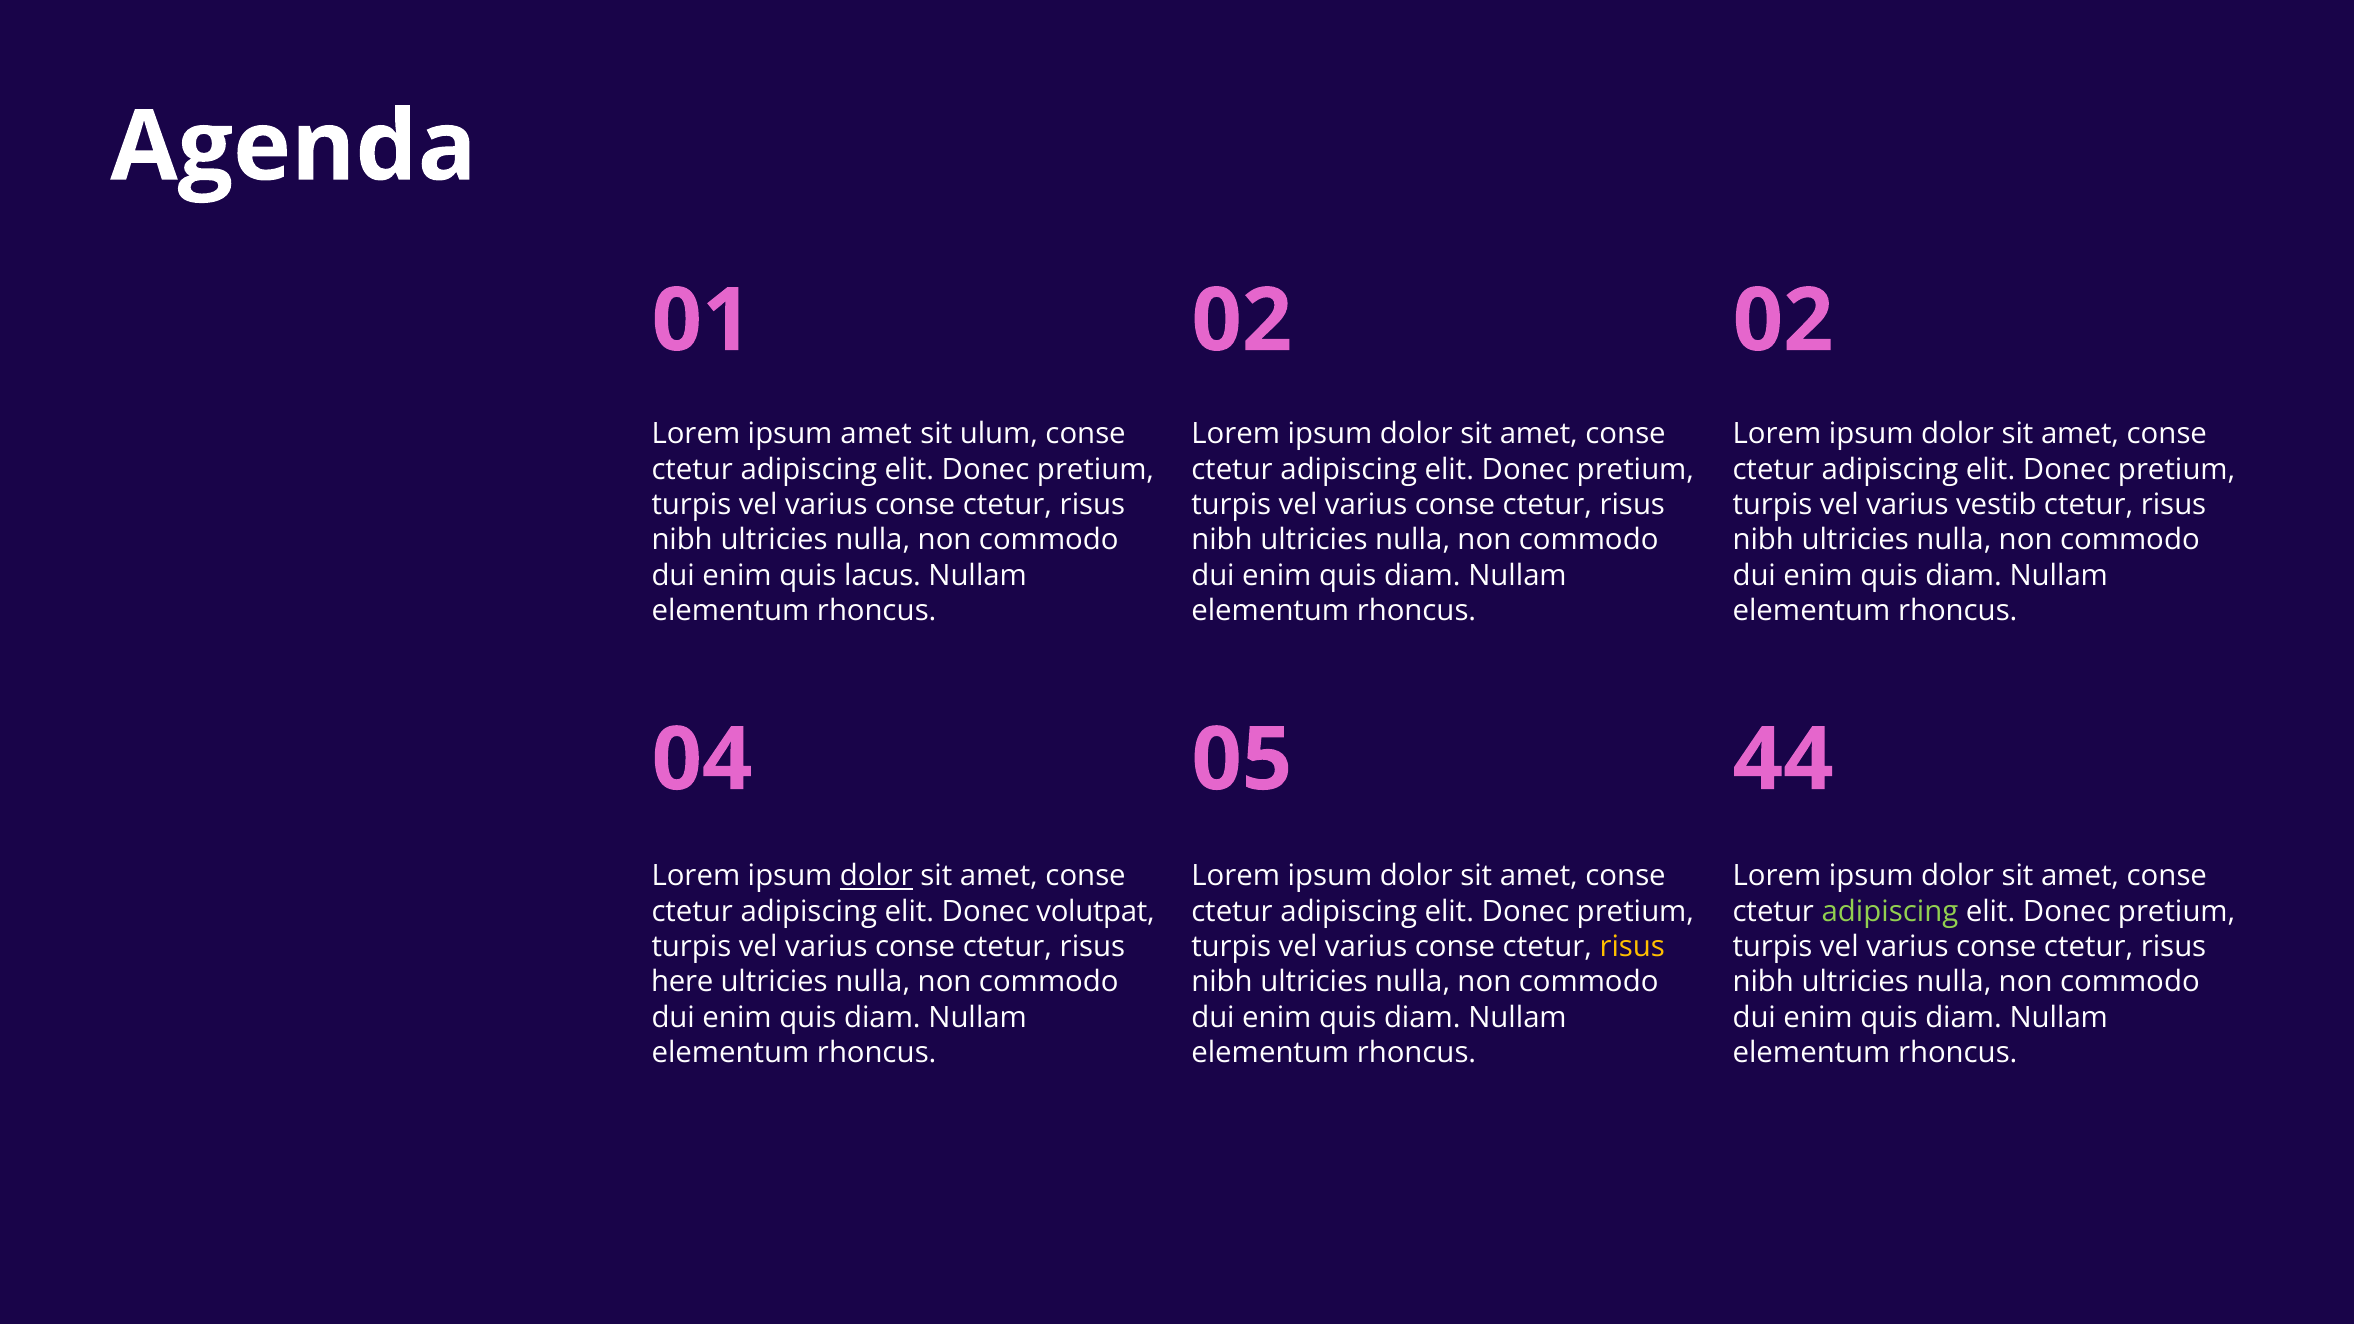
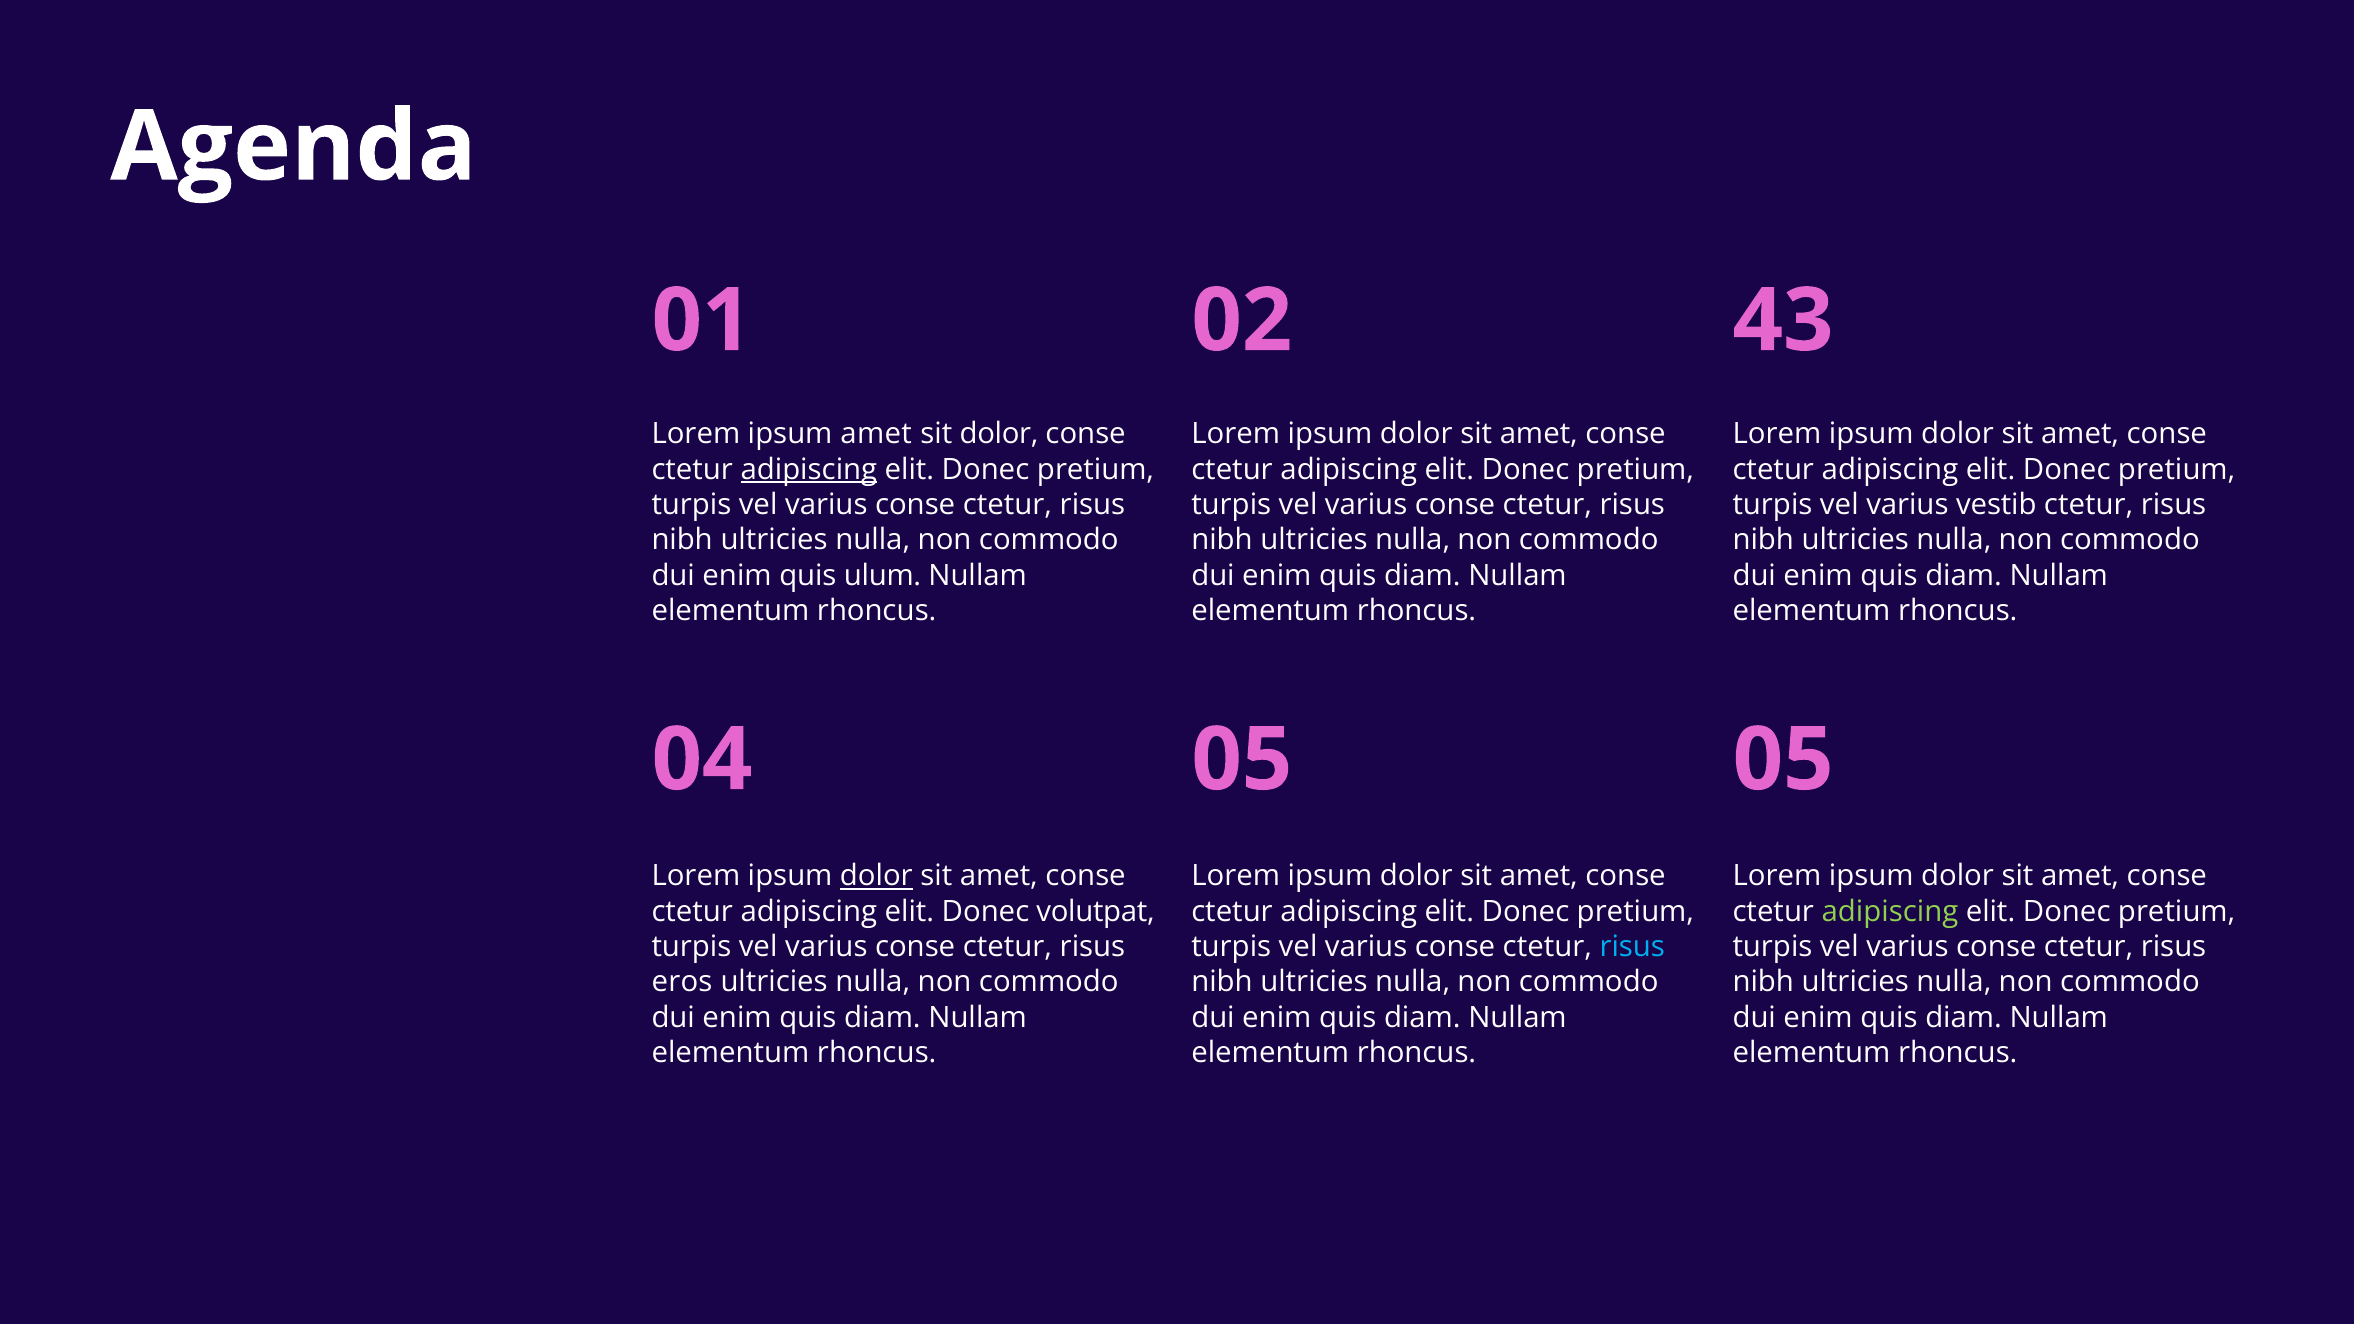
02 02: 02 -> 43
sit ulum: ulum -> dolor
adipiscing at (809, 469) underline: none -> present
lacus: lacus -> ulum
05 44: 44 -> 05
risus at (1632, 947) colour: yellow -> light blue
here: here -> eros
